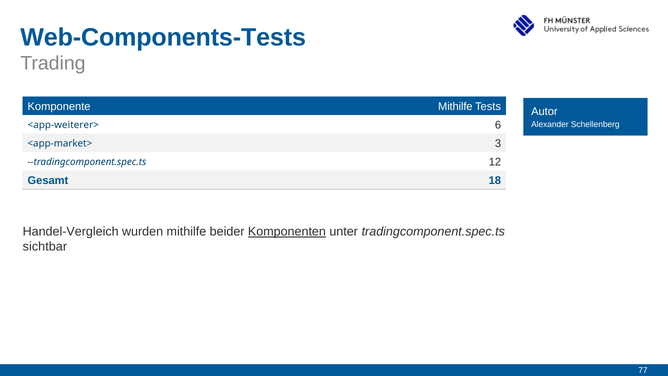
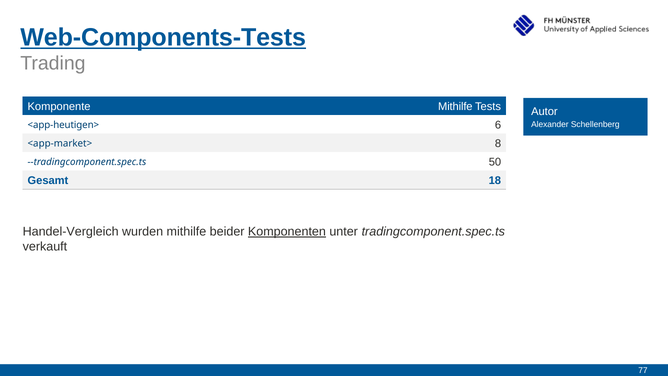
Web-Components-Tests underline: none -> present
<app-weiterer>: <app-weiterer> -> <app-heutigen>
3: 3 -> 8
12: 12 -> 50
sichtbar: sichtbar -> verkauft
